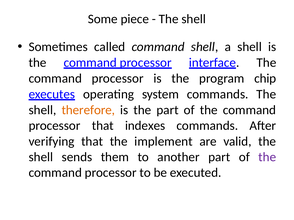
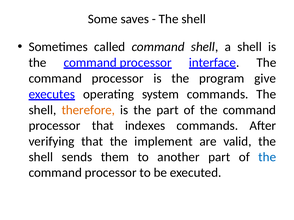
piece: piece -> saves
chip: chip -> give
the at (267, 157) colour: purple -> blue
